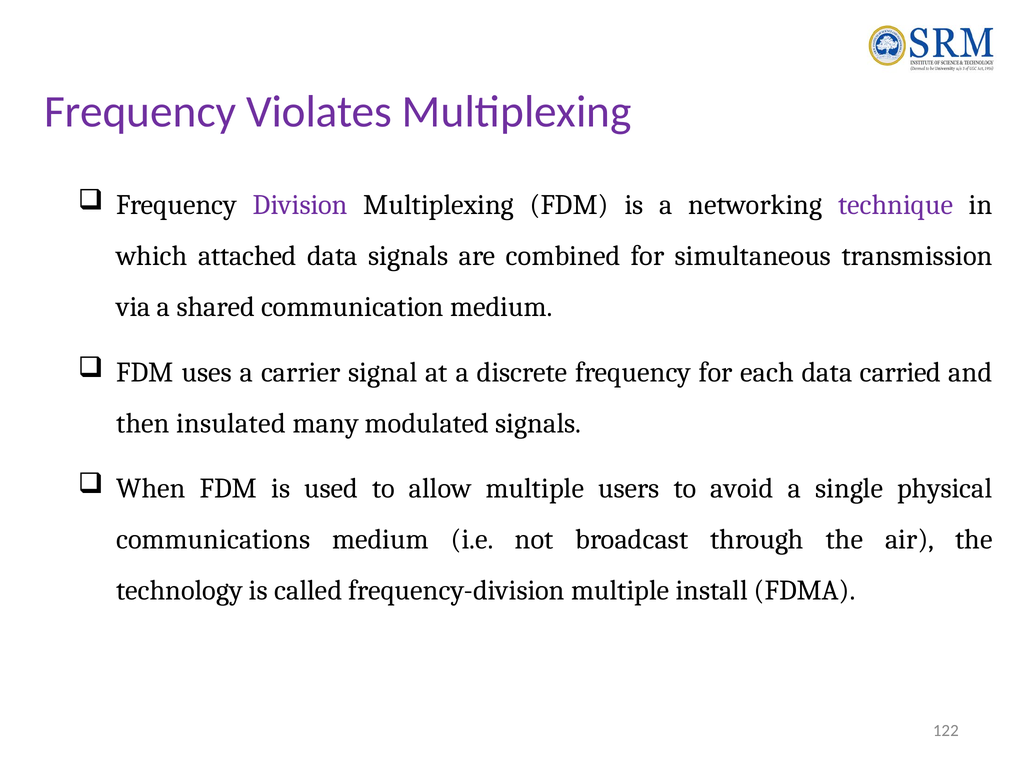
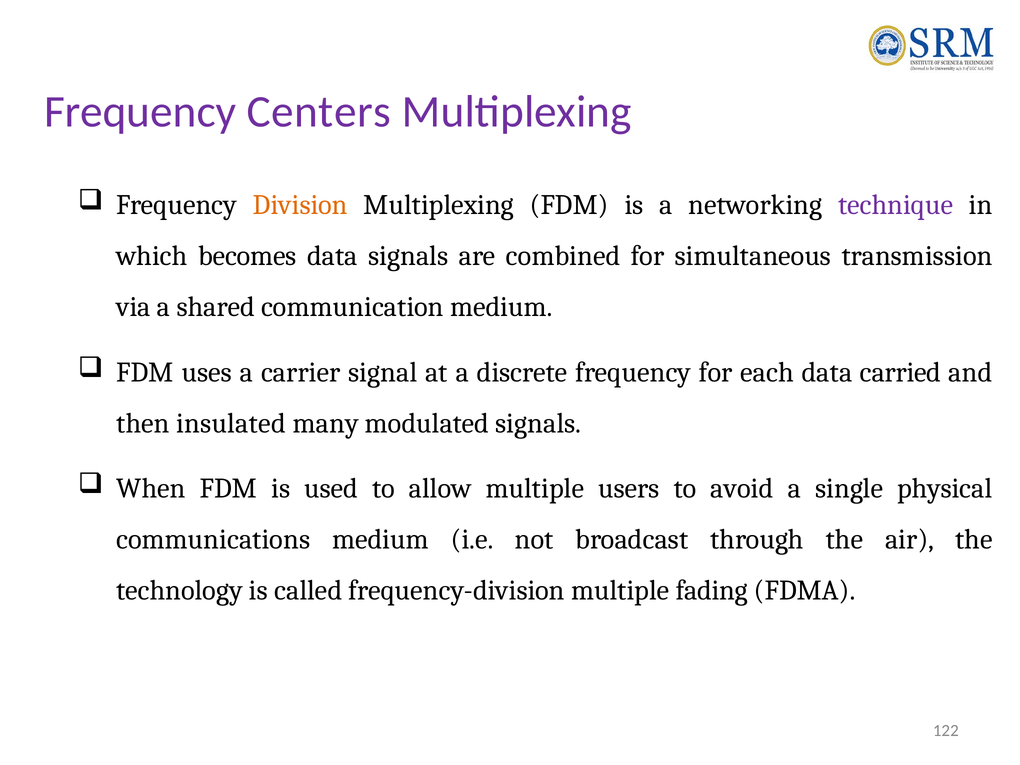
Violates: Violates -> Centers
Division colour: purple -> orange
attached: attached -> becomes
install: install -> fading
